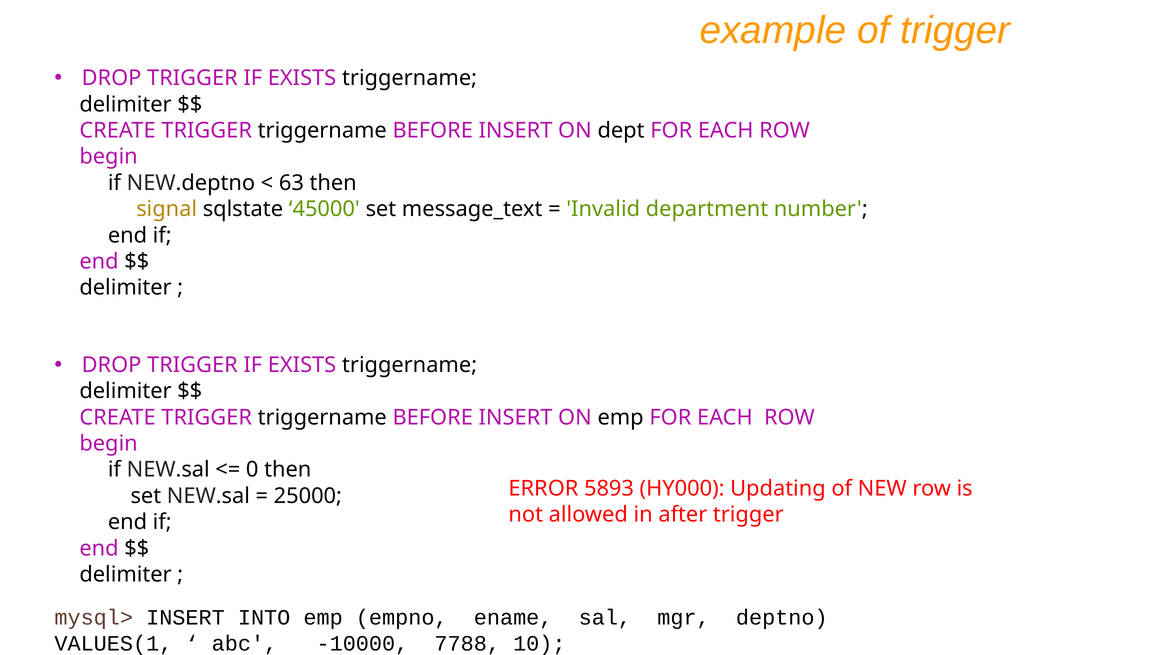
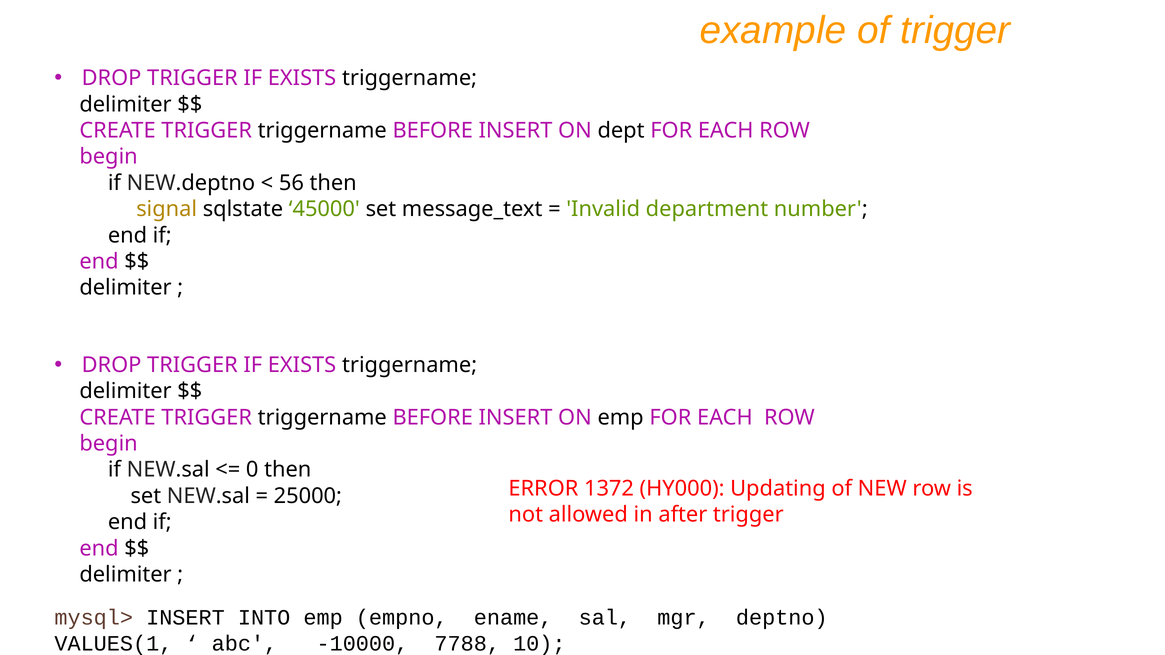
63: 63 -> 56
5893: 5893 -> 1372
